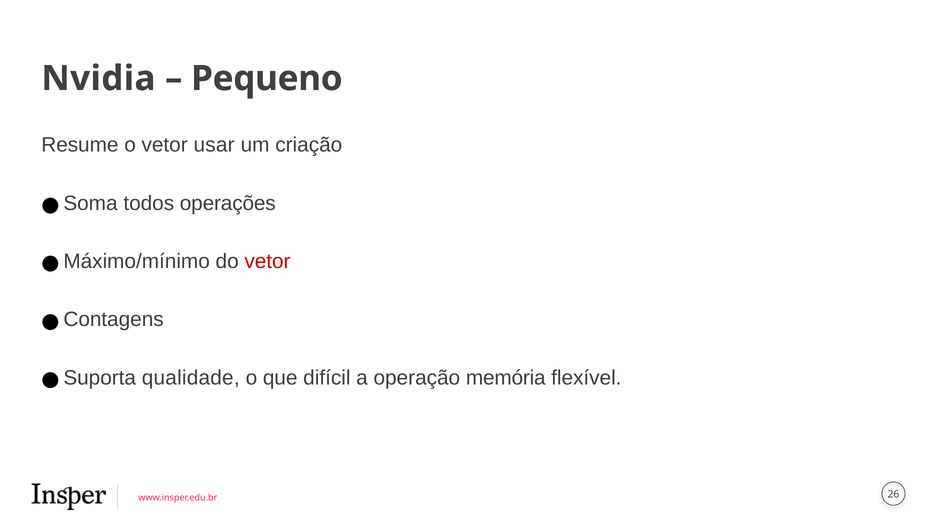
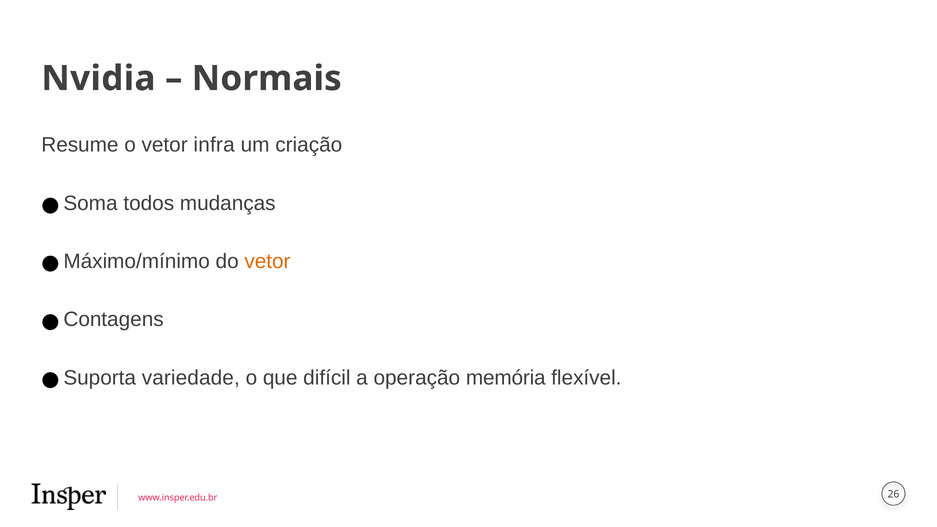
Pequeno: Pequeno -> Normais
usar: usar -> infra
operações: operações -> mudanças
vetor at (267, 261) colour: red -> orange
qualidade: qualidade -> variedade
